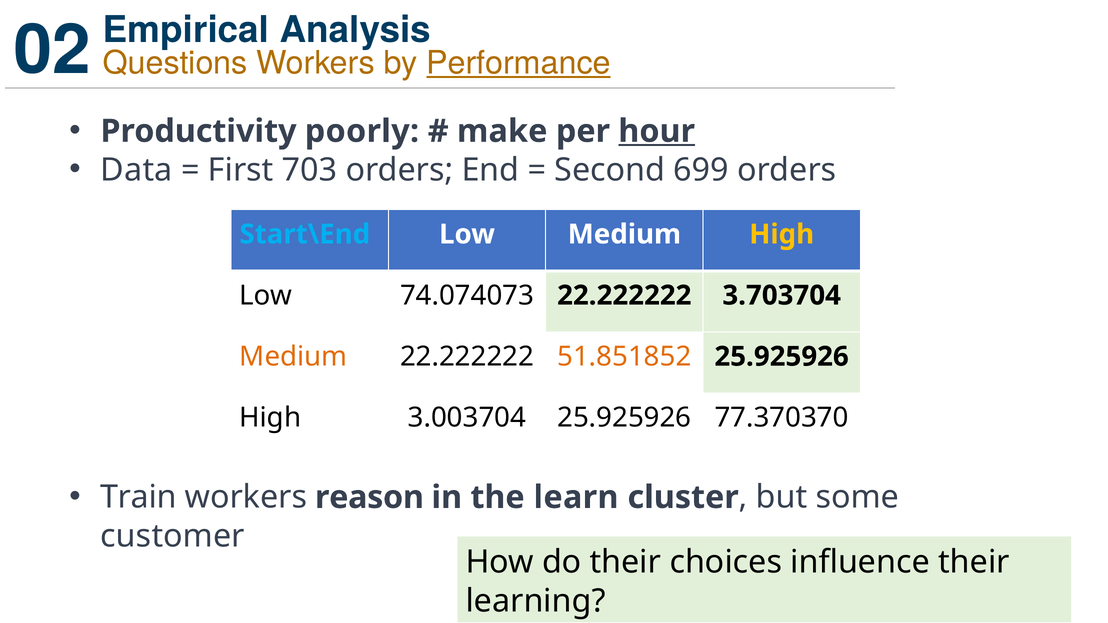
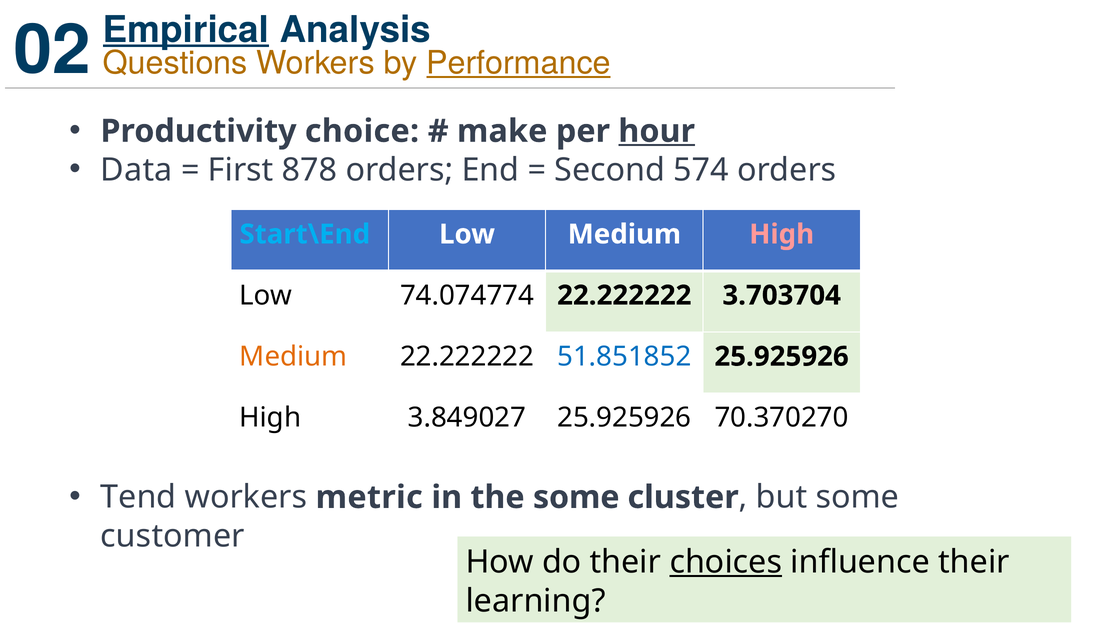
Empirical underline: none -> present
poorly: poorly -> choice
703: 703 -> 878
699: 699 -> 574
High at (782, 234) colour: yellow -> pink
74.074073: 74.074073 -> 74.074774
51.851852 colour: orange -> blue
3.003704: 3.003704 -> 3.849027
77.370370: 77.370370 -> 70.370270
Train: Train -> Tend
reason: reason -> metric
the learn: learn -> some
choices underline: none -> present
